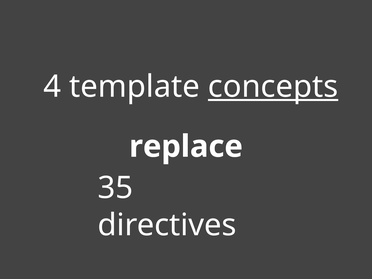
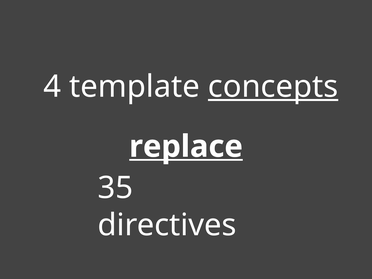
replace underline: none -> present
